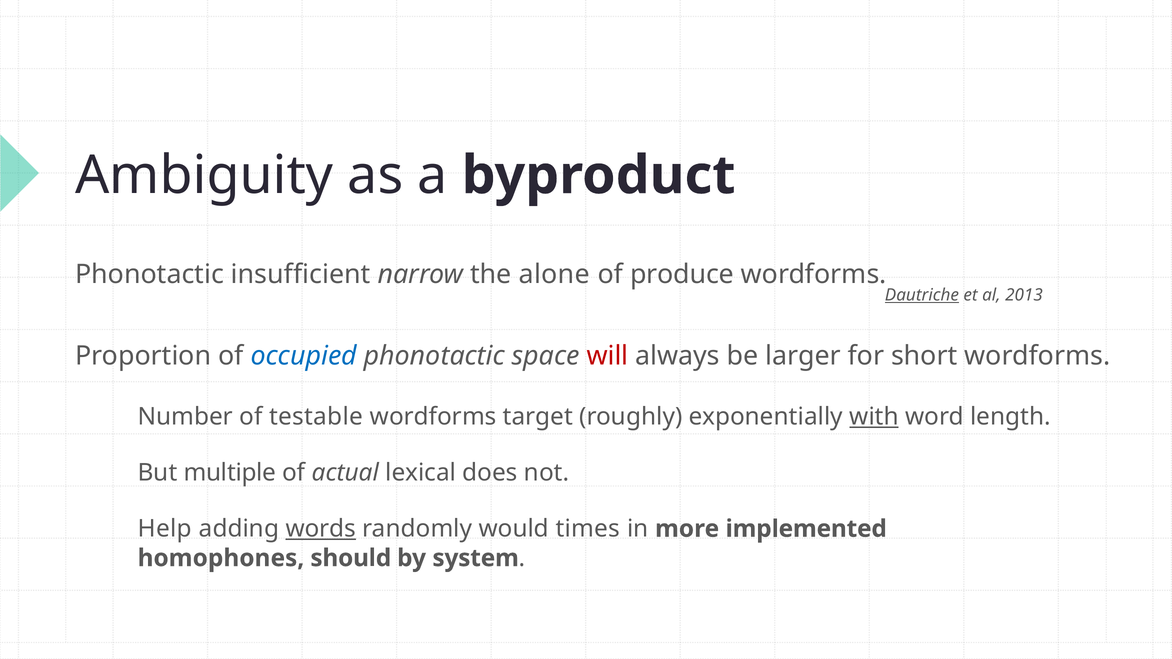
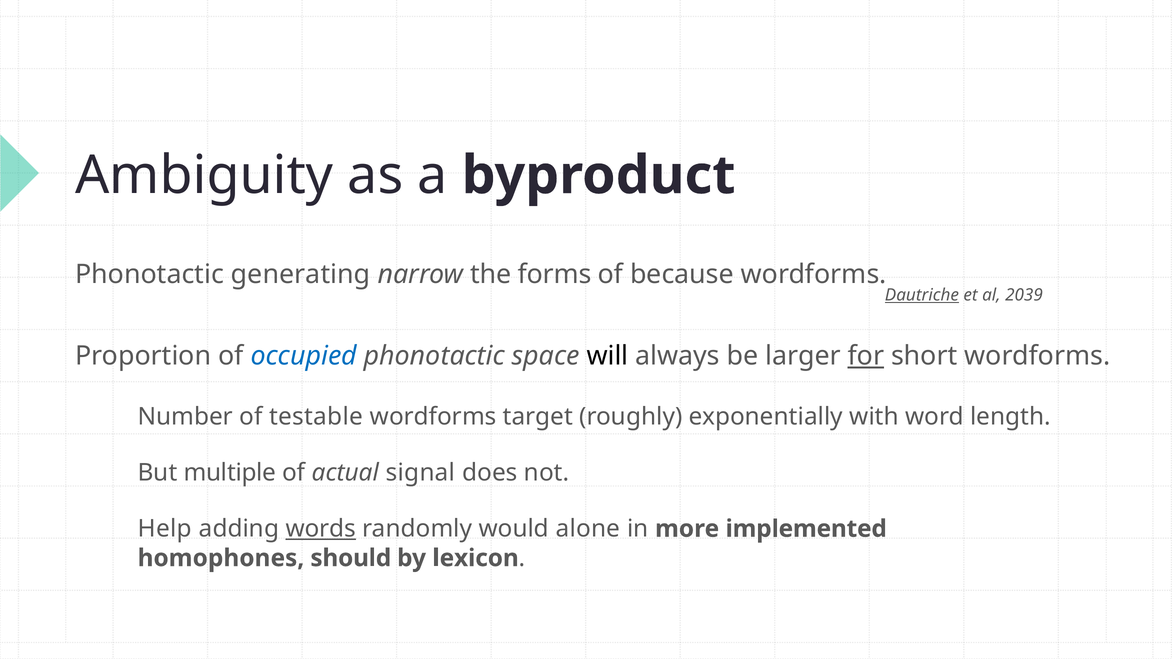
insufficient: insufficient -> generating
alone: alone -> forms
produce: produce -> because
2013: 2013 -> 2039
will colour: red -> black
for underline: none -> present
with underline: present -> none
lexical: lexical -> signal
times: times -> alone
system: system -> lexicon
